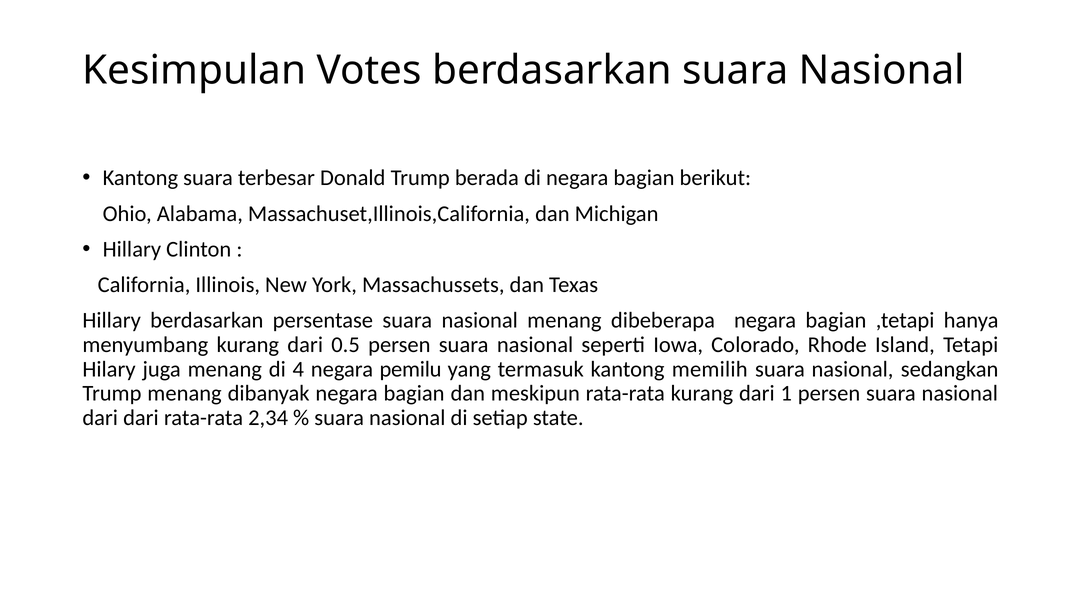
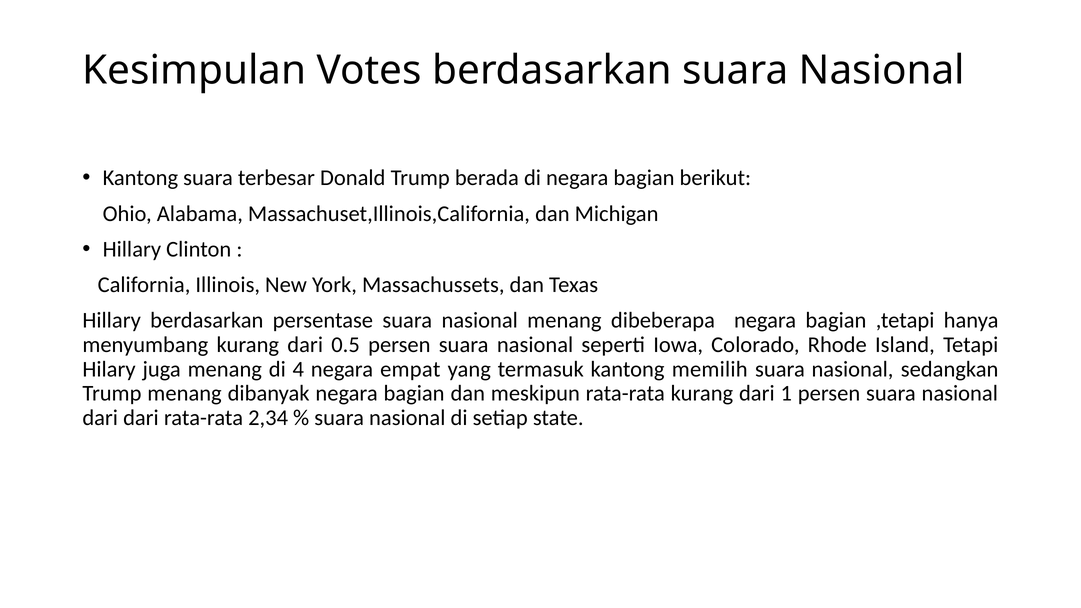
pemilu: pemilu -> empat
